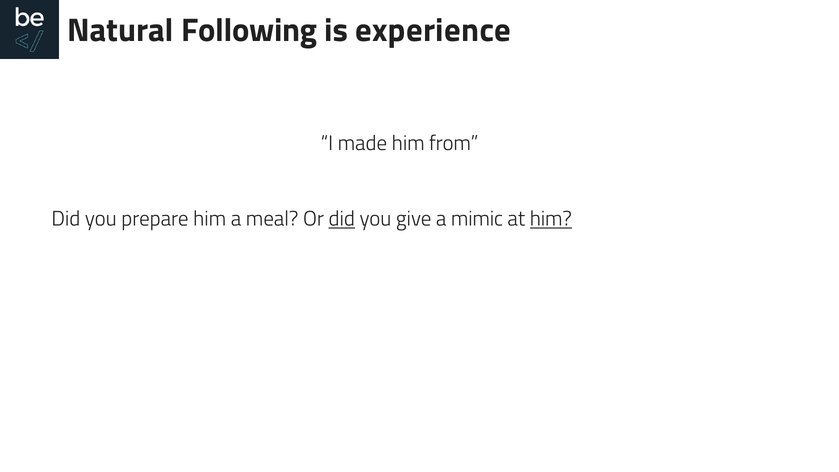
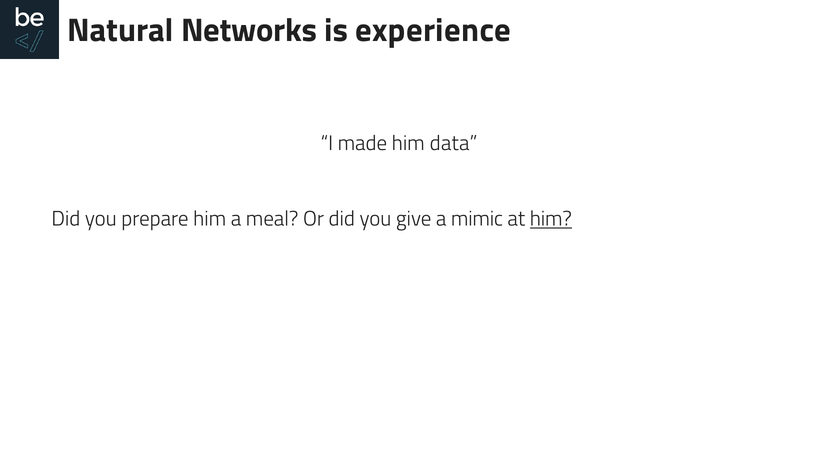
Following: Following -> Networks
from: from -> data
did at (342, 219) underline: present -> none
